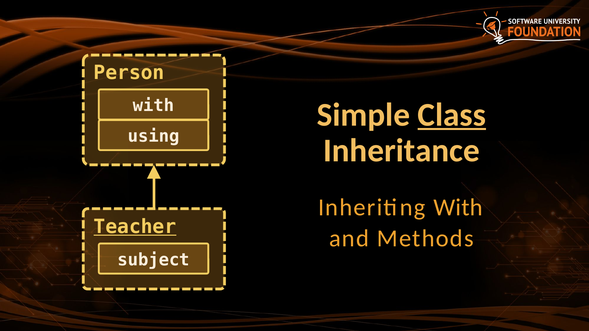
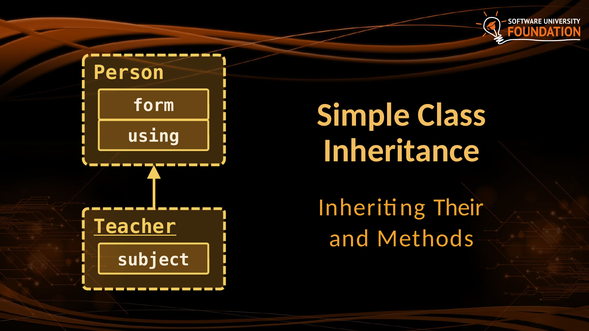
with at (154, 106): with -> form
Class underline: present -> none
Inheriting With: With -> Their
